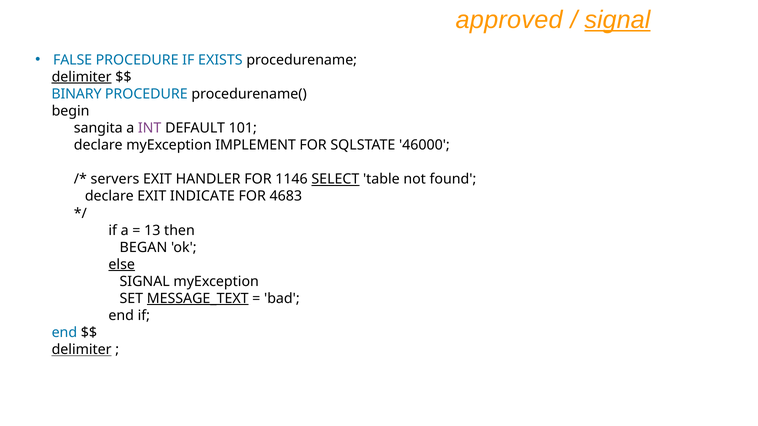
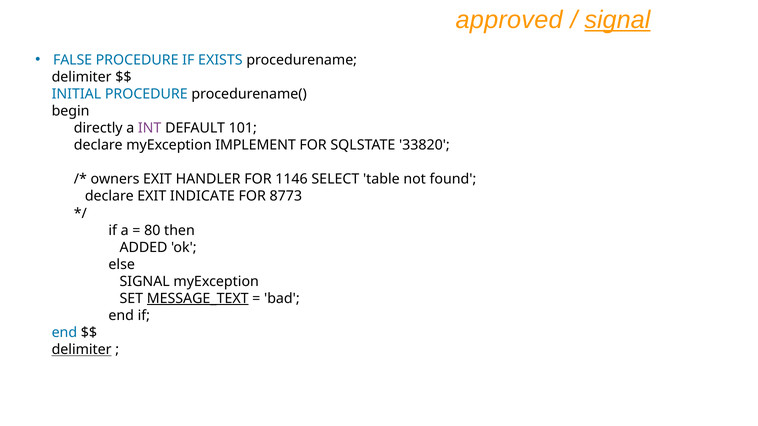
delimiter at (82, 77) underline: present -> none
BINARY: BINARY -> INITIAL
sangita: sangita -> directly
46000: 46000 -> 33820
servers: servers -> owners
SELECT underline: present -> none
4683: 4683 -> 8773
13: 13 -> 80
BEGAN: BEGAN -> ADDED
else underline: present -> none
